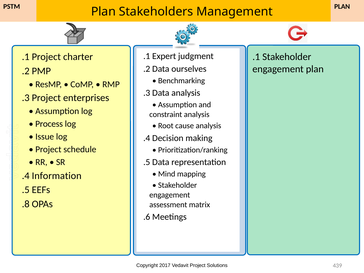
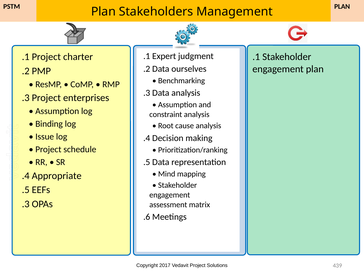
Process: Process -> Binding
Information: Information -> Appropriate
.8 at (26, 204): .8 -> .3
